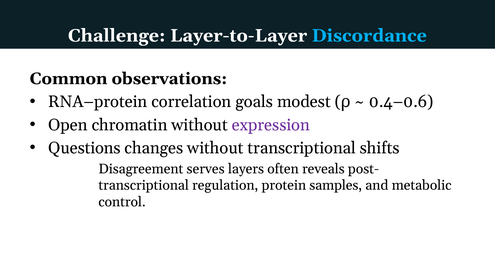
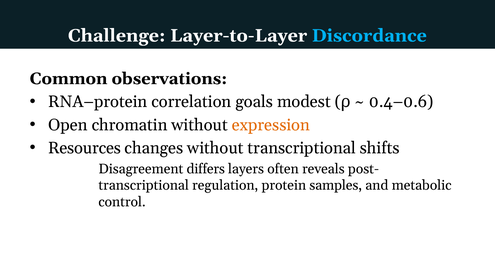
expression colour: purple -> orange
Questions: Questions -> Resources
serves: serves -> differs
